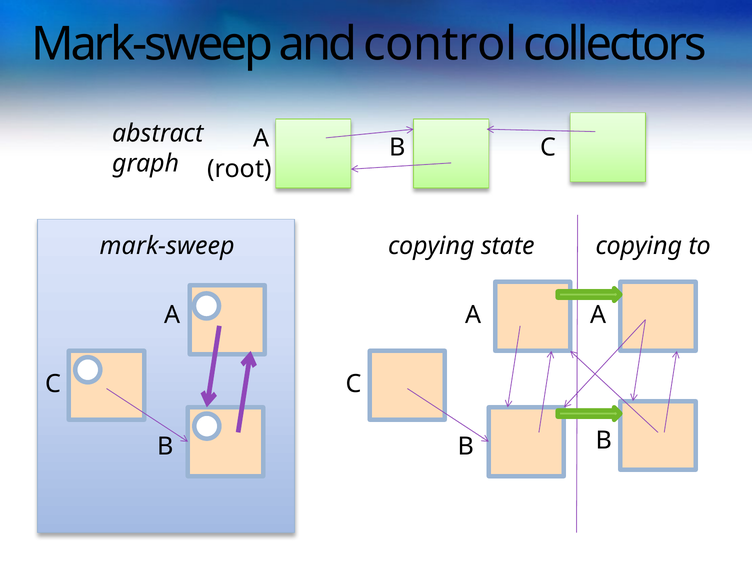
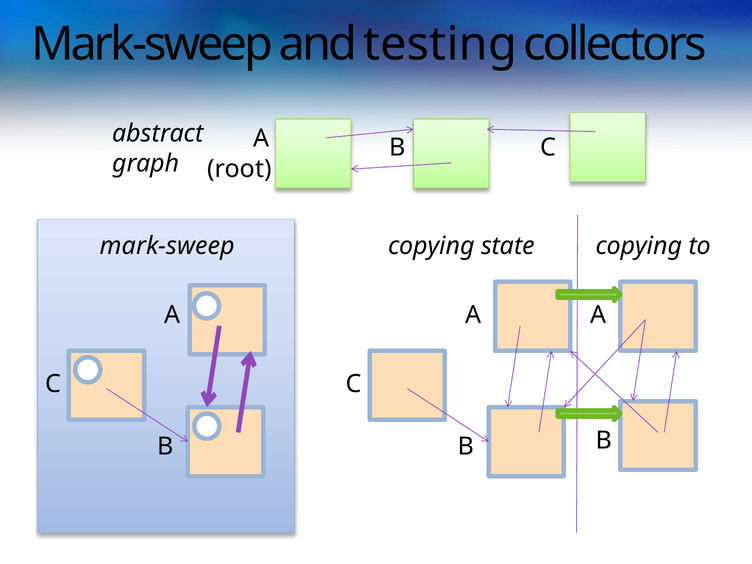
control: control -> testing
